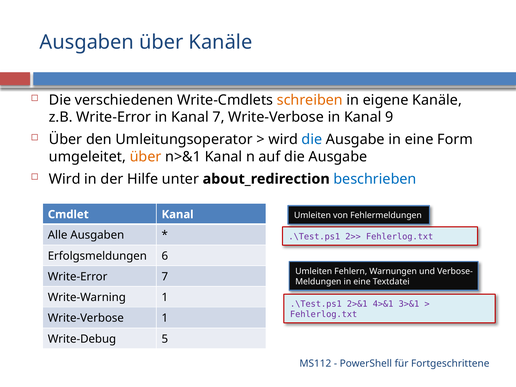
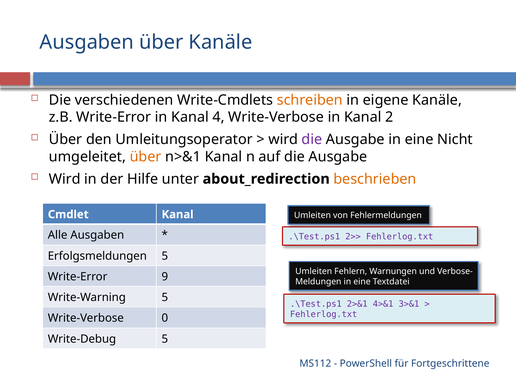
Kanal 7: 7 -> 4
9: 9 -> 2
die at (312, 139) colour: blue -> purple
Form: Form -> Nicht
beschrieben colour: blue -> orange
Erfolgsmeldungen 6: 6 -> 5
Write-Error 7: 7 -> 9
Write-Warning 1: 1 -> 5
Write-Verbose 1: 1 -> 0
